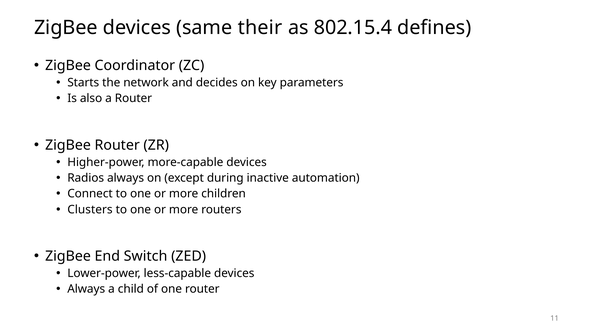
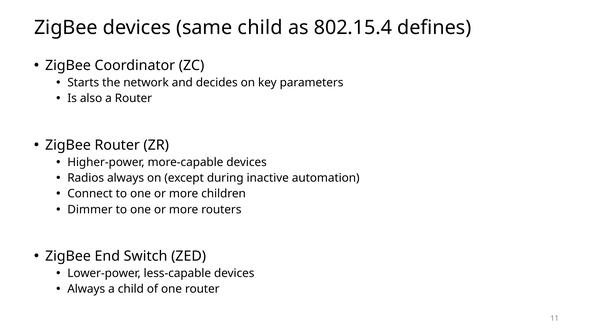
same their: their -> child
Clusters: Clusters -> Dimmer
